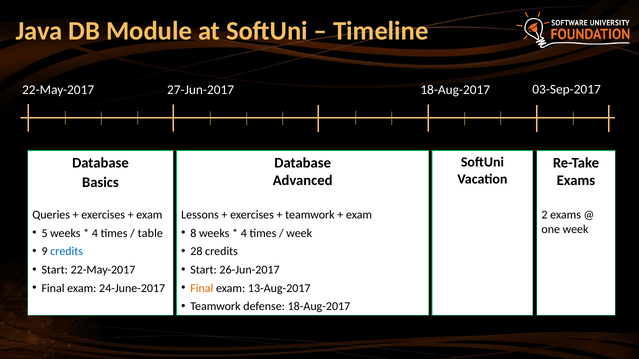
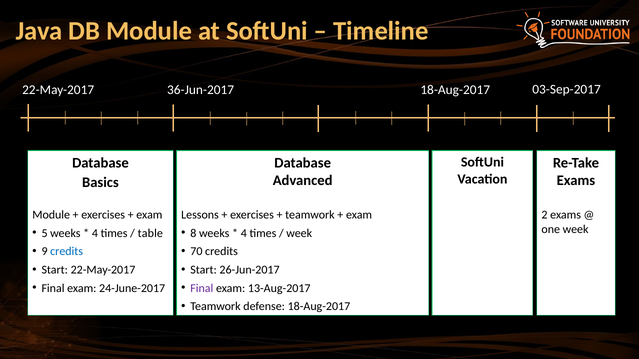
27-Jun-2017: 27-Jun-2017 -> 36-Jun-2017
Queries at (51, 215): Queries -> Module
28: 28 -> 70
Final at (202, 289) colour: orange -> purple
